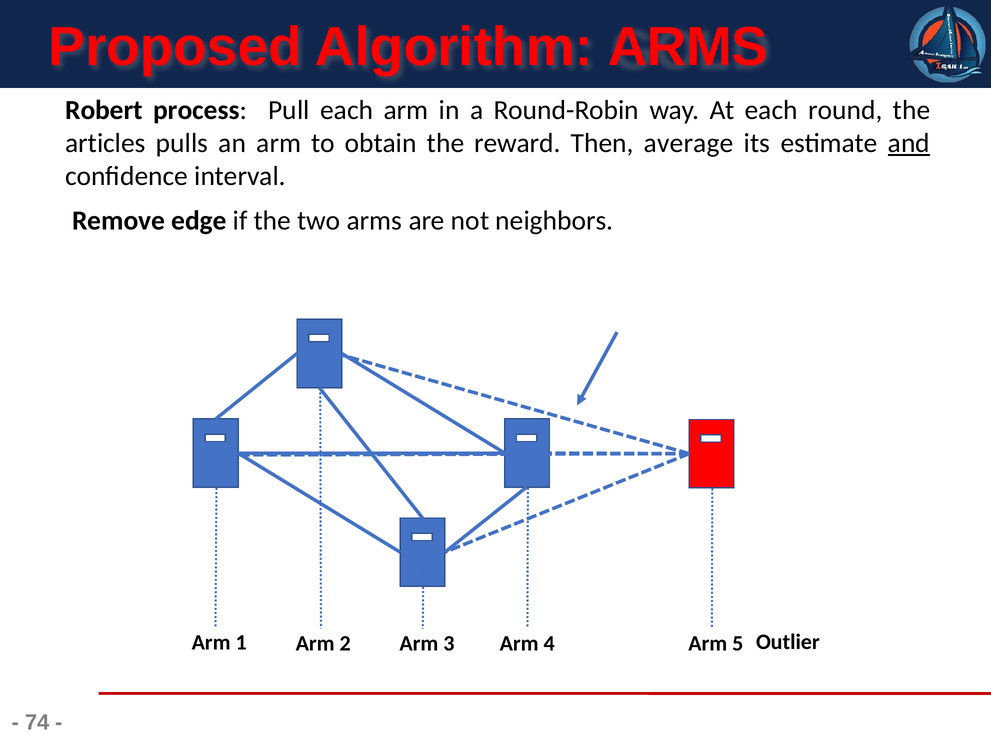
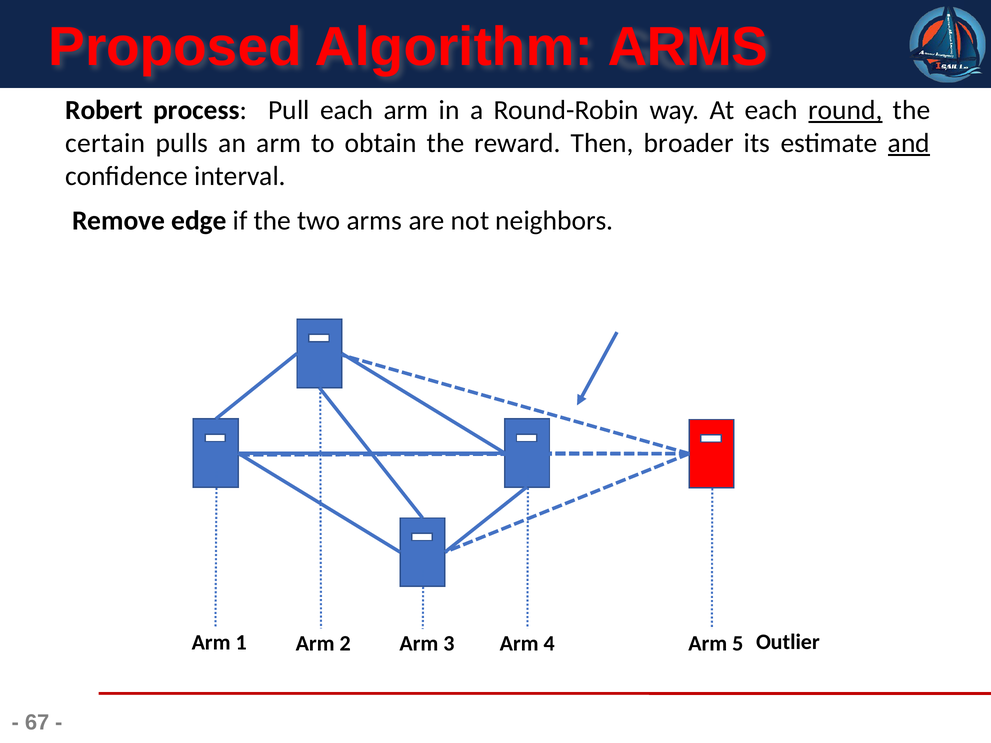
round underline: none -> present
articles: articles -> certain
average: average -> broader
74: 74 -> 67
